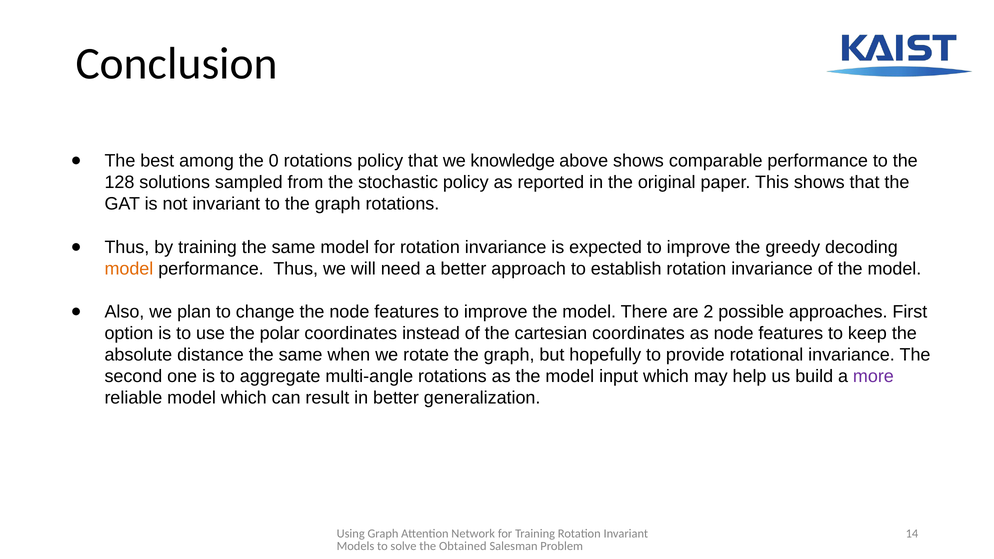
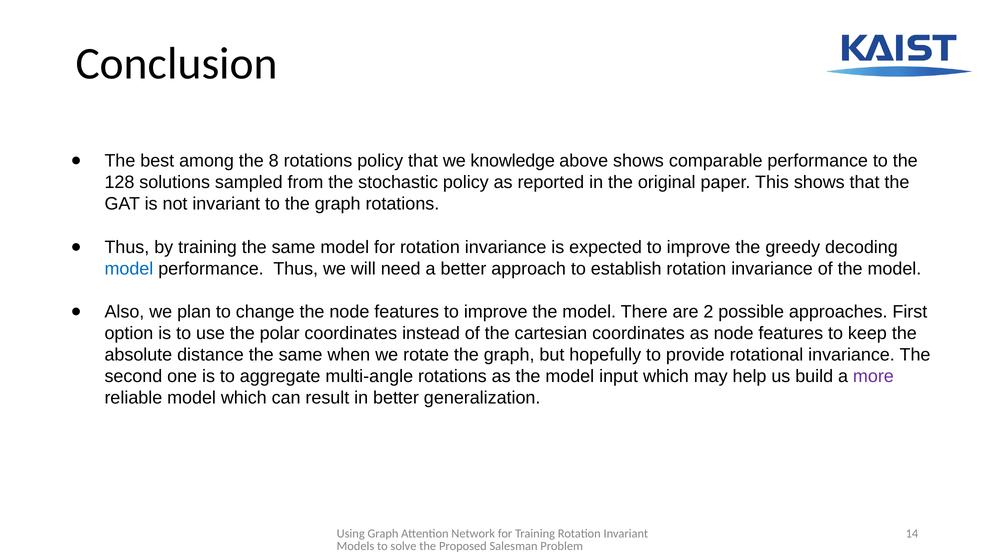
0: 0 -> 8
model at (129, 269) colour: orange -> blue
Obtained: Obtained -> Proposed
